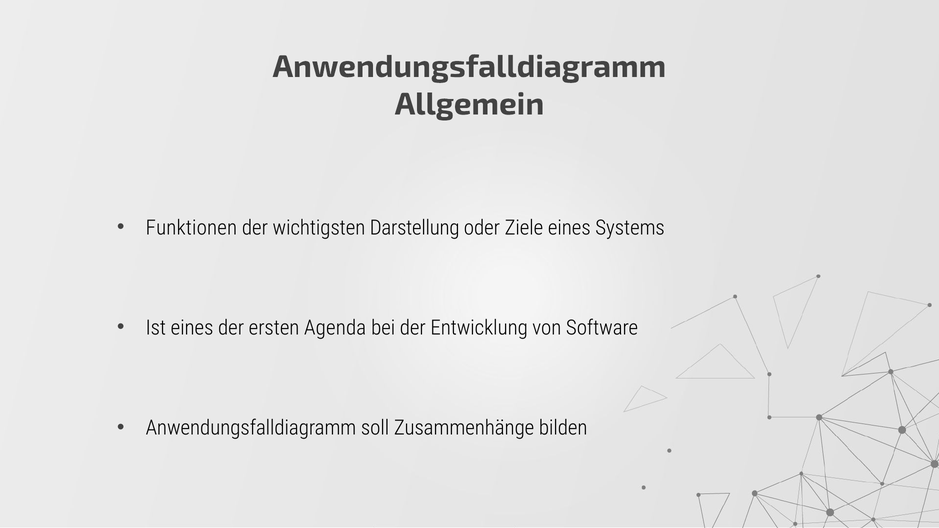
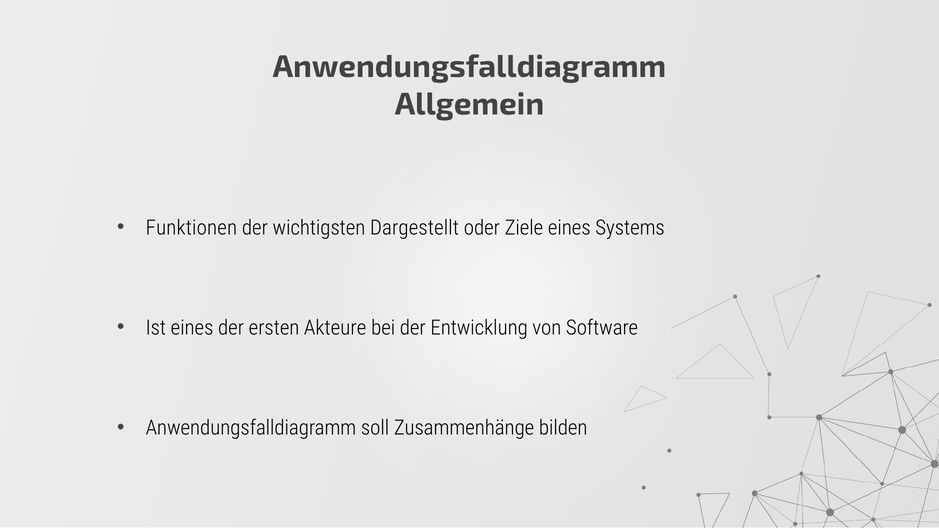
Darstellung: Darstellung -> Dargestellt
Agenda: Agenda -> Akteure
